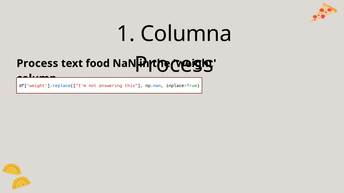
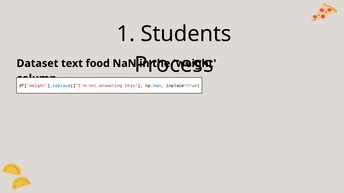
Columna: Columna -> Students
Process at (37, 64): Process -> Dataset
